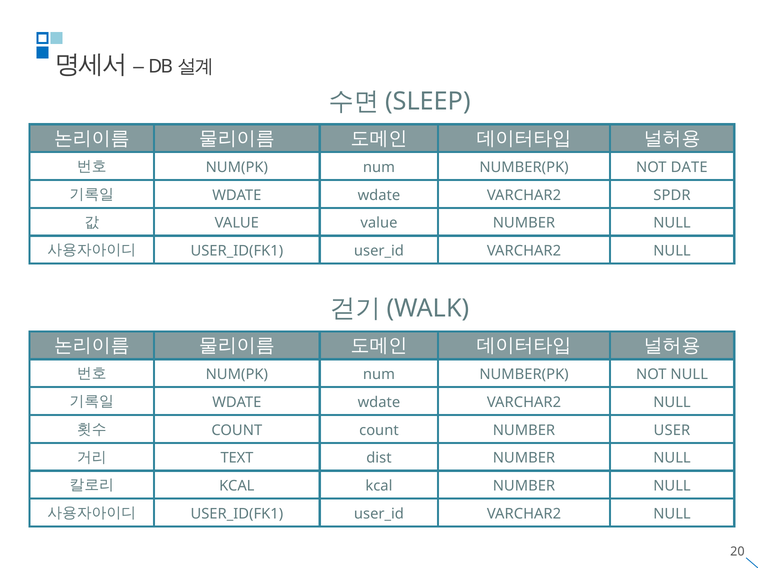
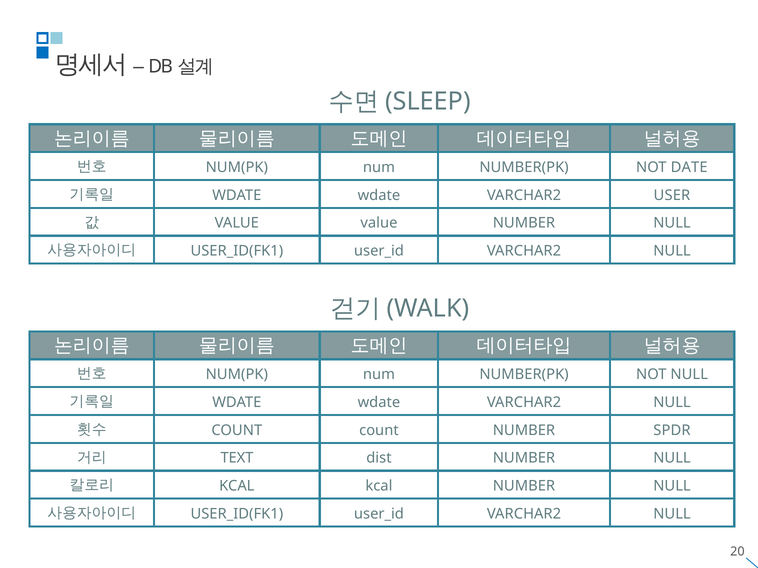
SPDR: SPDR -> USER
USER: USER -> SPDR
